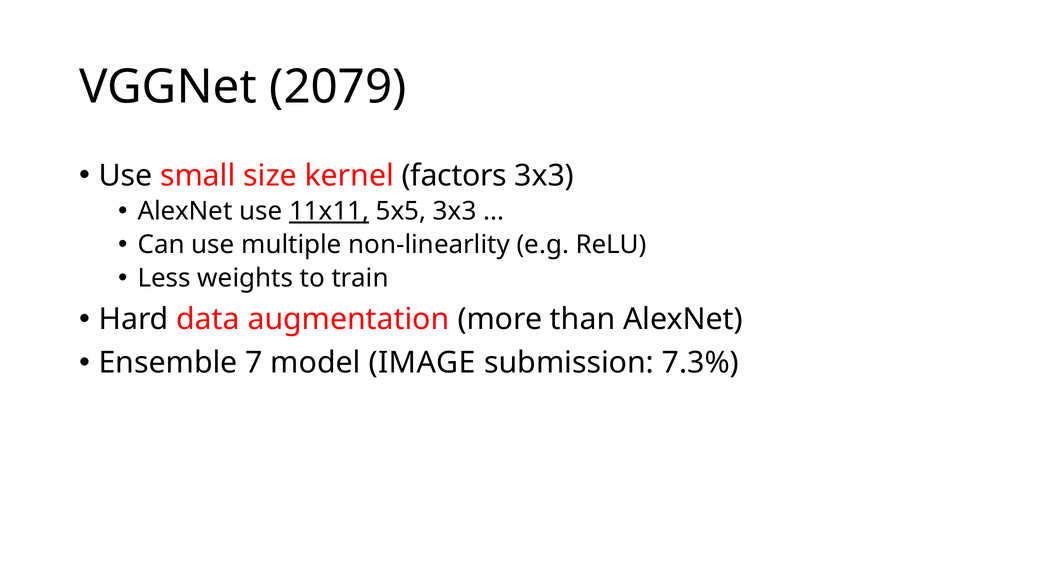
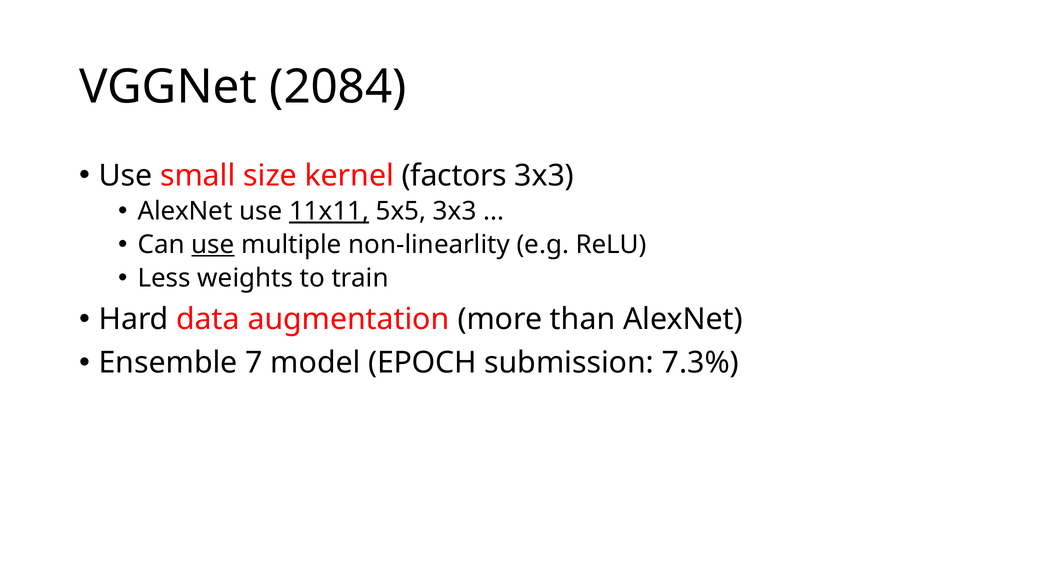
2079: 2079 -> 2084
use at (213, 245) underline: none -> present
IMAGE: IMAGE -> EPOCH
